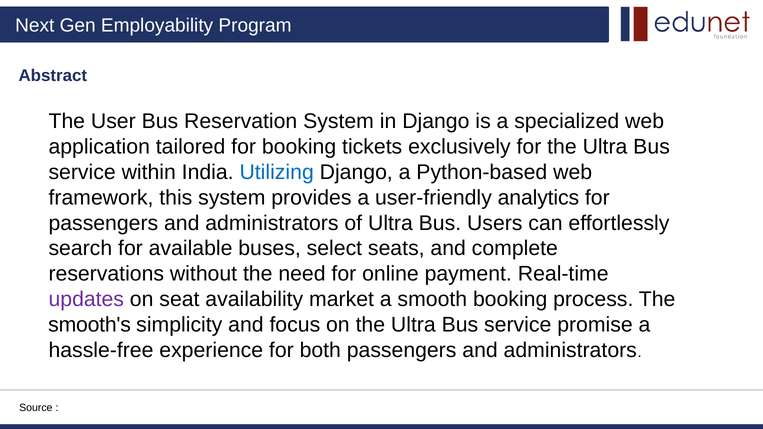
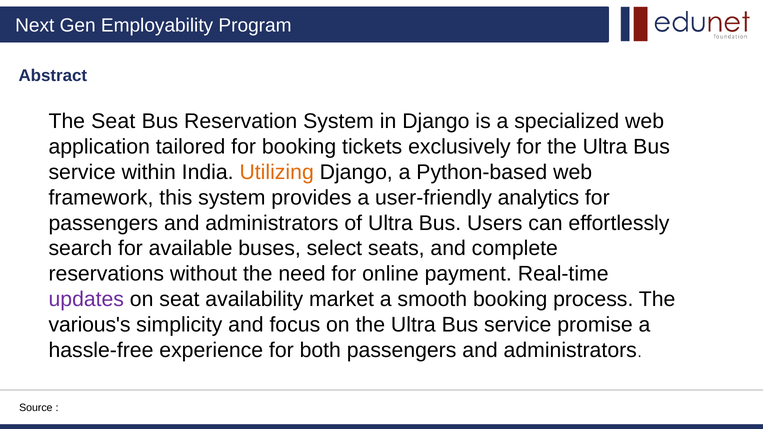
The User: User -> Seat
Utilizing colour: blue -> orange
smooth's: smooth's -> various's
